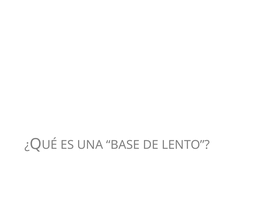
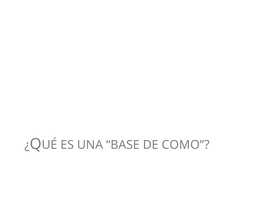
LENTO: LENTO -> COMO
